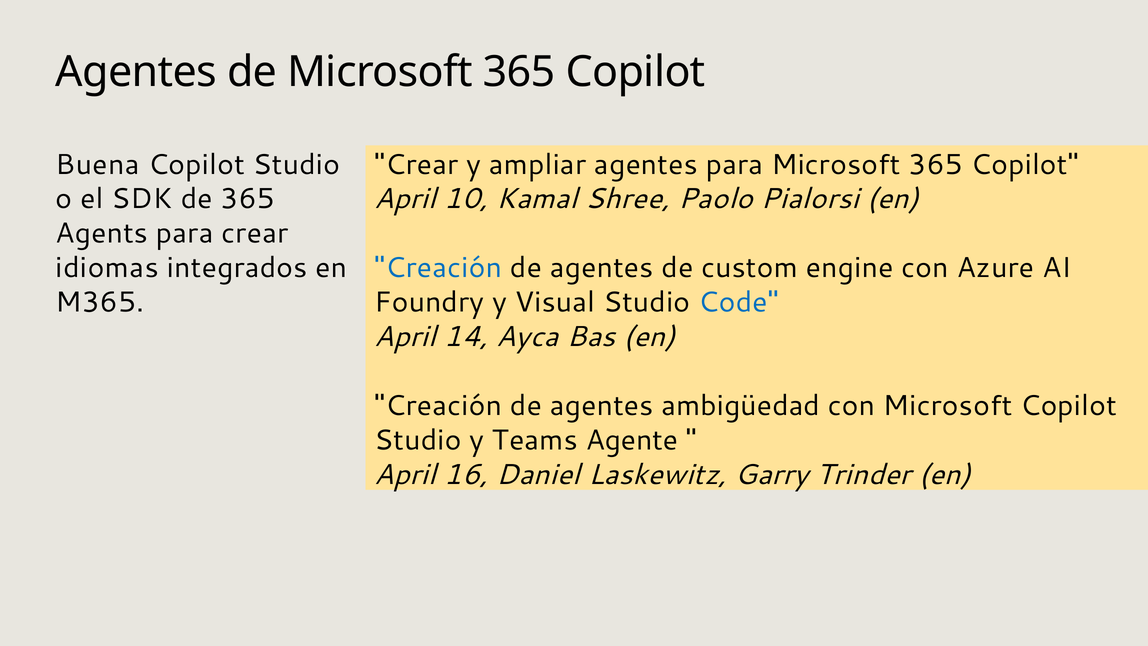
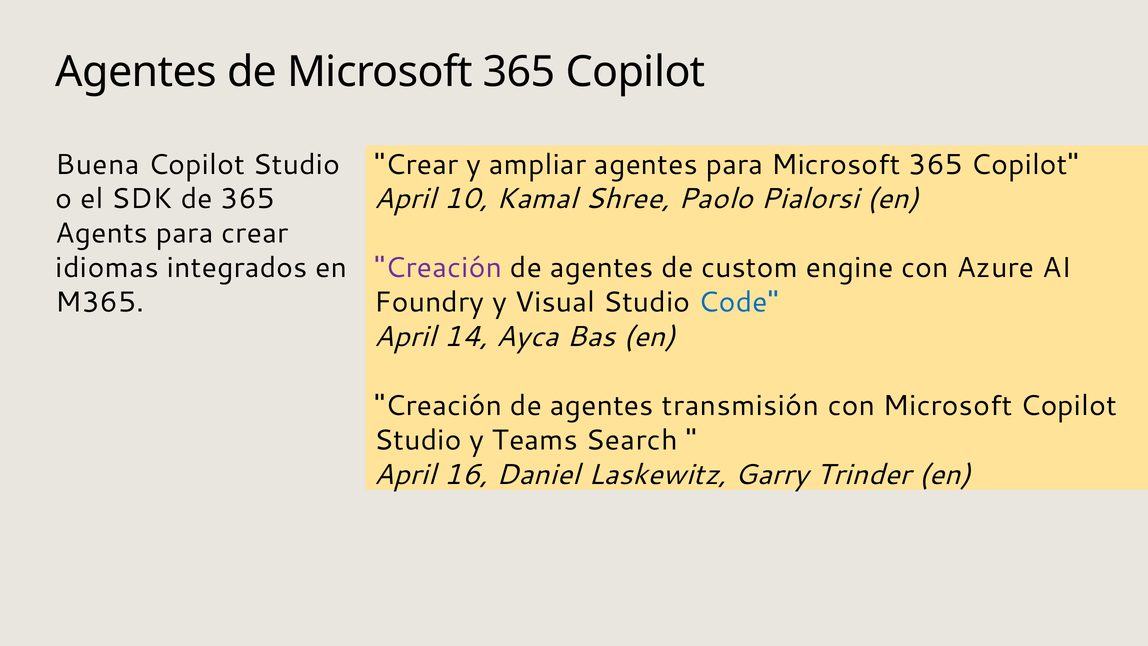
Creación at (438, 268) colour: blue -> purple
ambigüedad: ambigüedad -> transmisión
Agente: Agente -> Search
